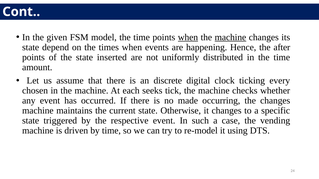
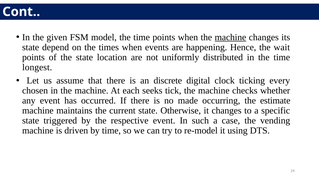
when at (188, 37) underline: present -> none
after: after -> wait
inserted: inserted -> location
amount: amount -> longest
the changes: changes -> estimate
